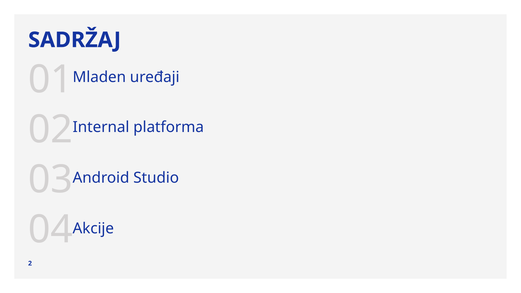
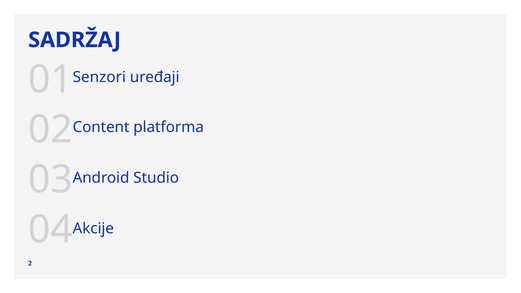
Mladen: Mladen -> Senzori
Internal: Internal -> Content
